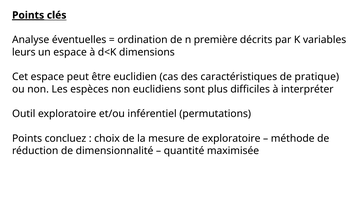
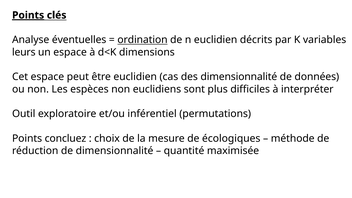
ordination underline: none -> present
n première: première -> euclidien
des caractéristiques: caractéristiques -> dimensionnalité
pratique: pratique -> données
de exploratoire: exploratoire -> écologiques
